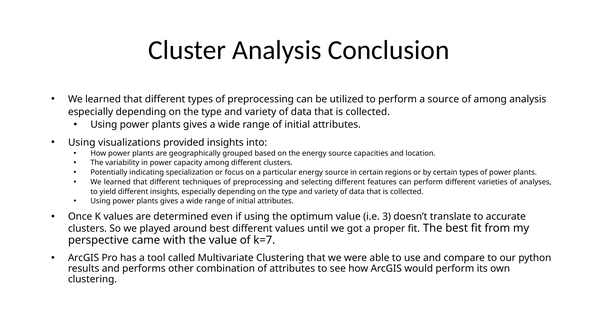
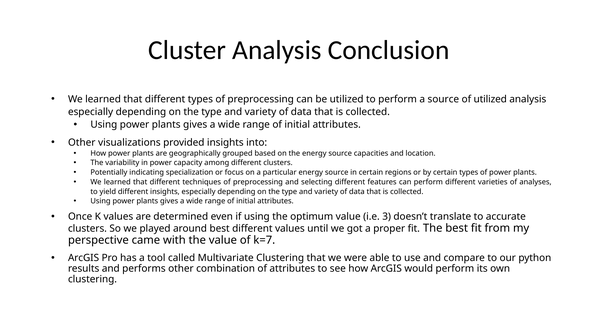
of among: among -> utilized
Using at (82, 143): Using -> Other
